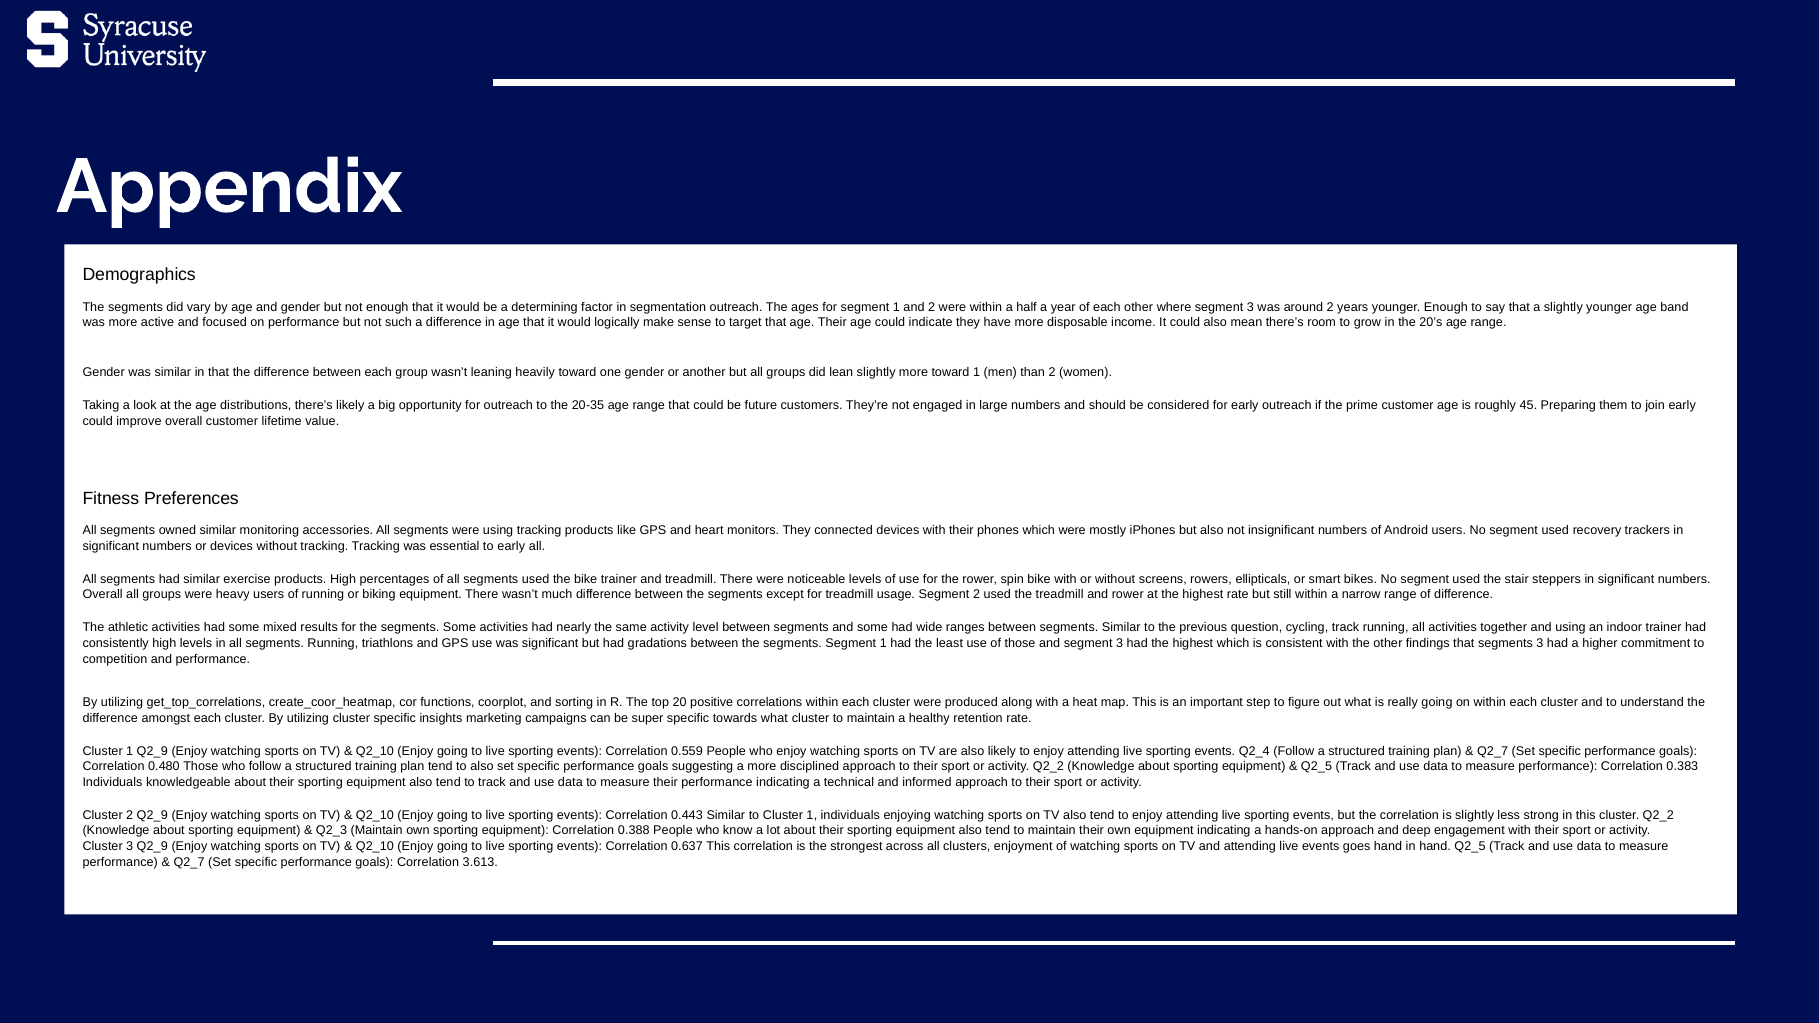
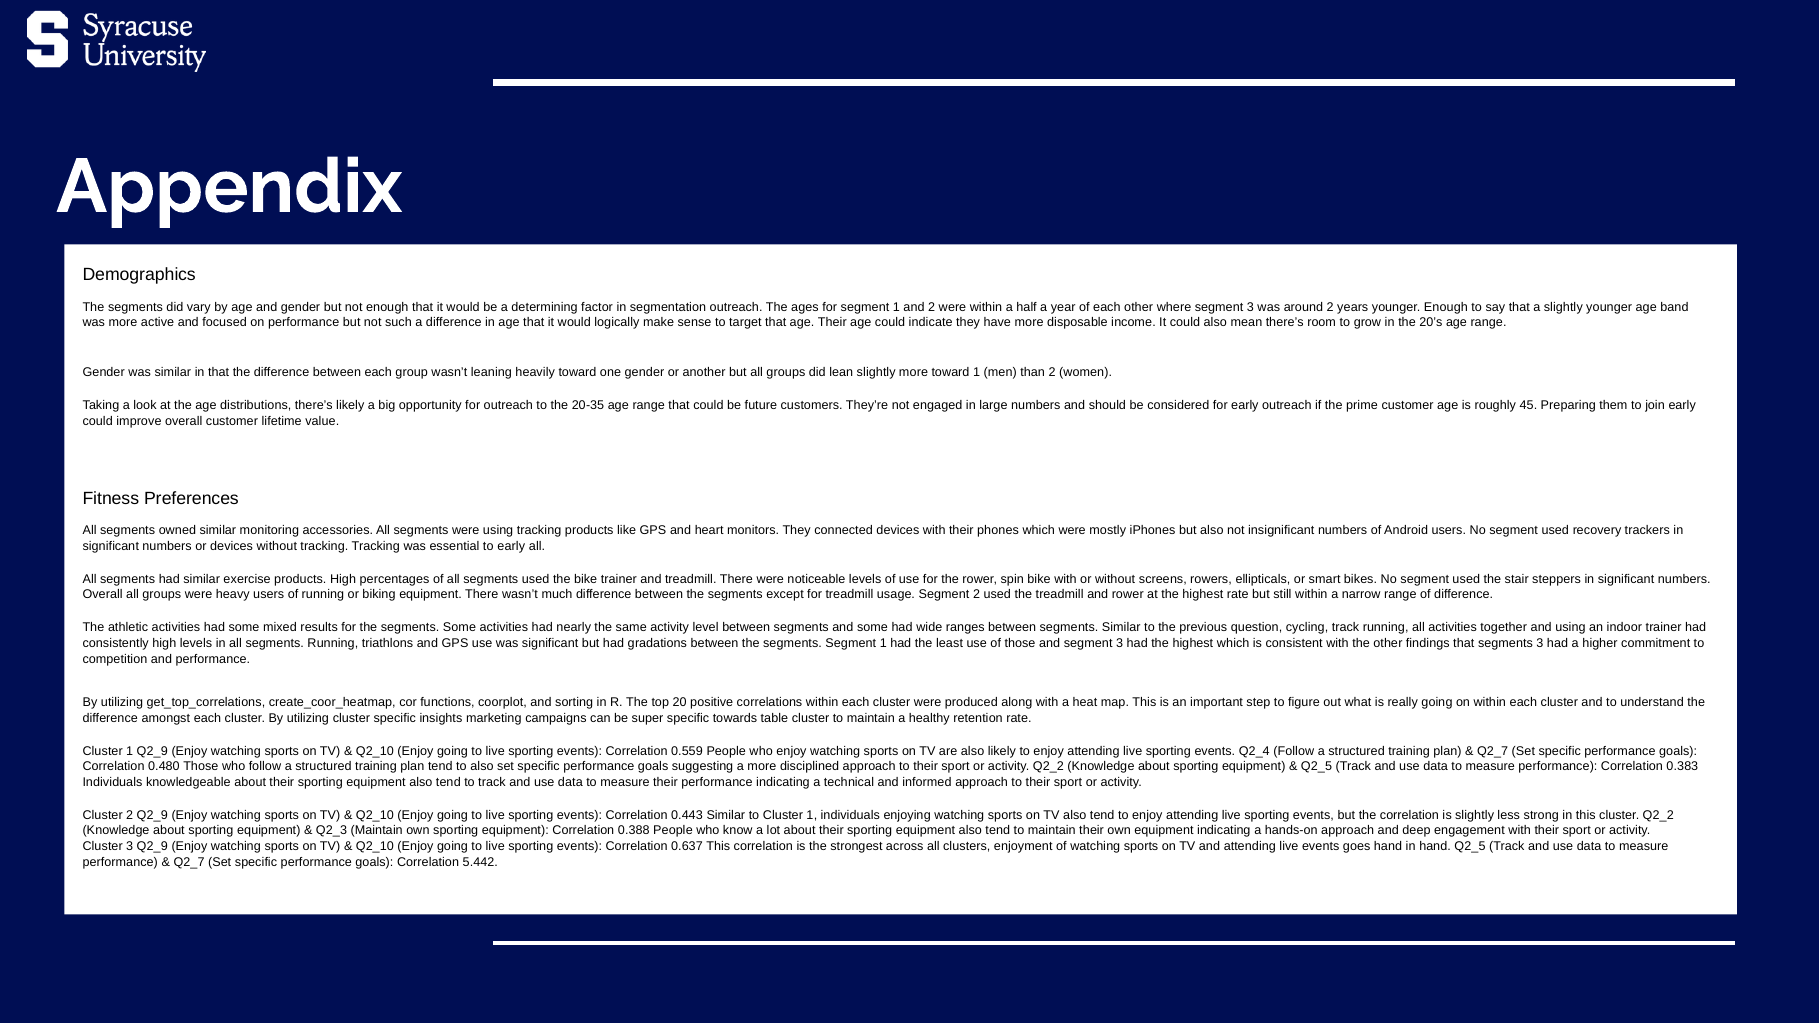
towards what: what -> table
3.613: 3.613 -> 5.442
